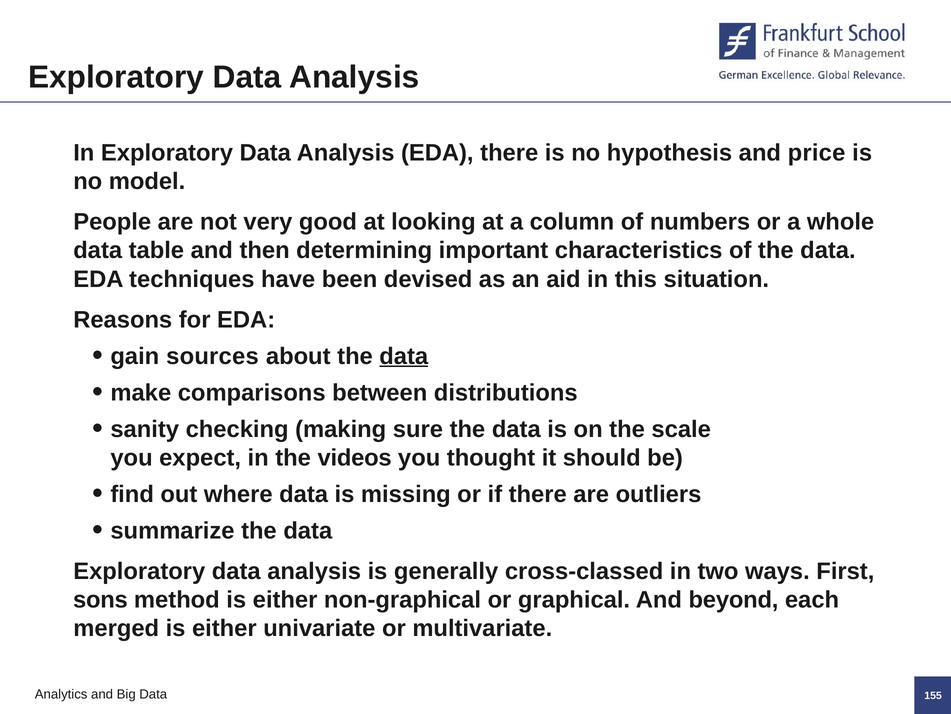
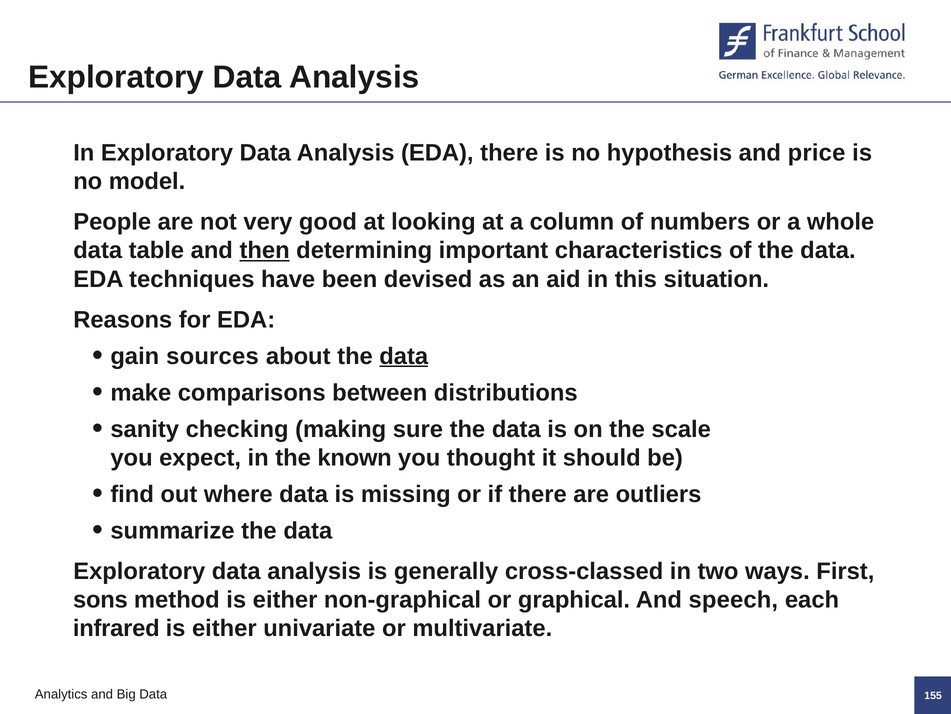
then underline: none -> present
videos: videos -> known
beyond: beyond -> speech
merged: merged -> infrared
